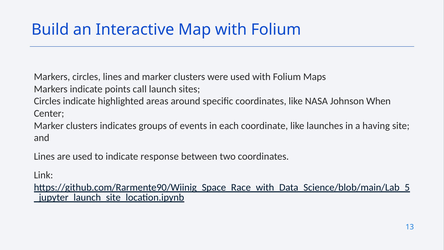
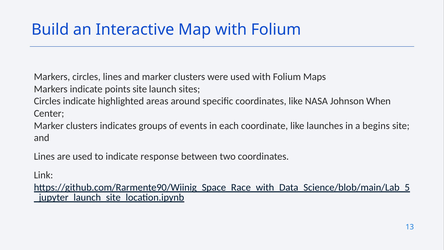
points call: call -> site
having: having -> begins
